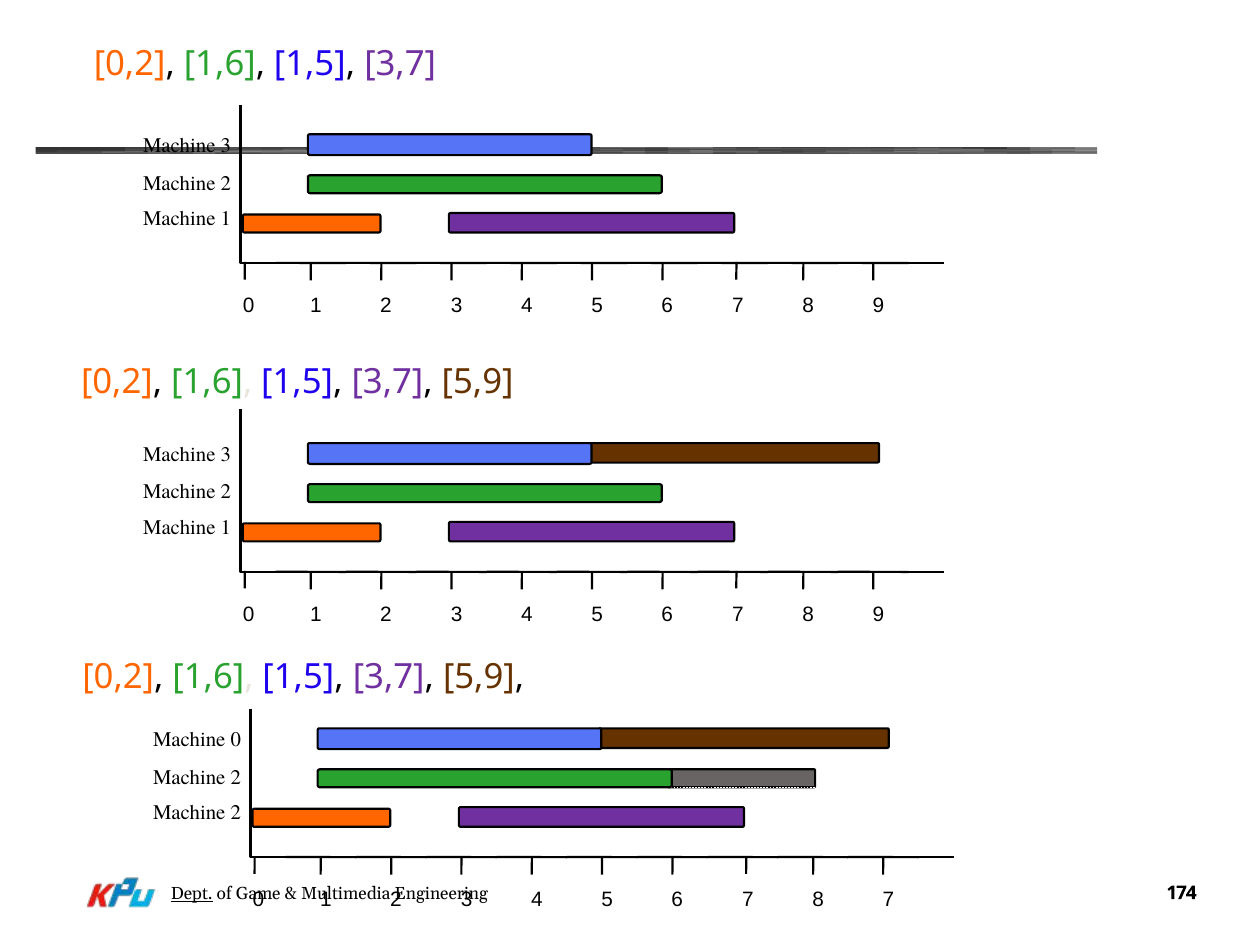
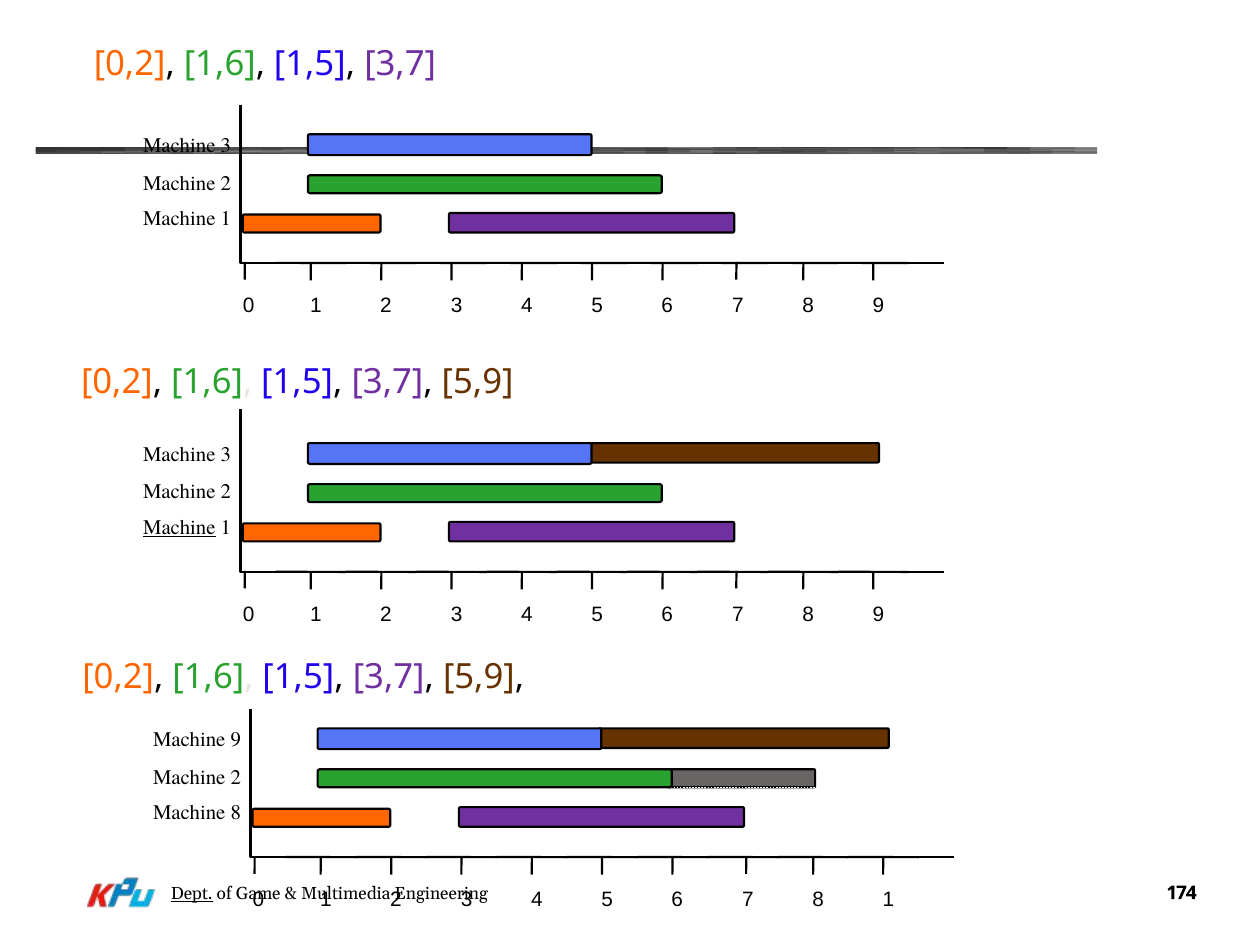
Machine at (179, 527) underline: none -> present
Machine 0: 0 -> 9
2 at (236, 813): 2 -> 8
7 at (888, 900): 7 -> 1
